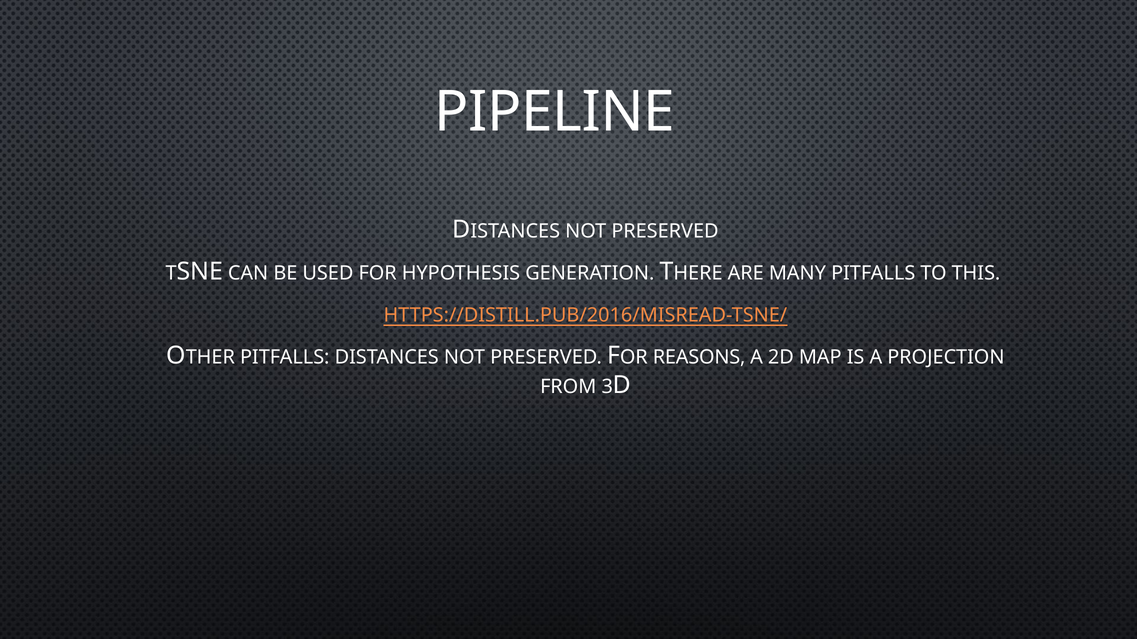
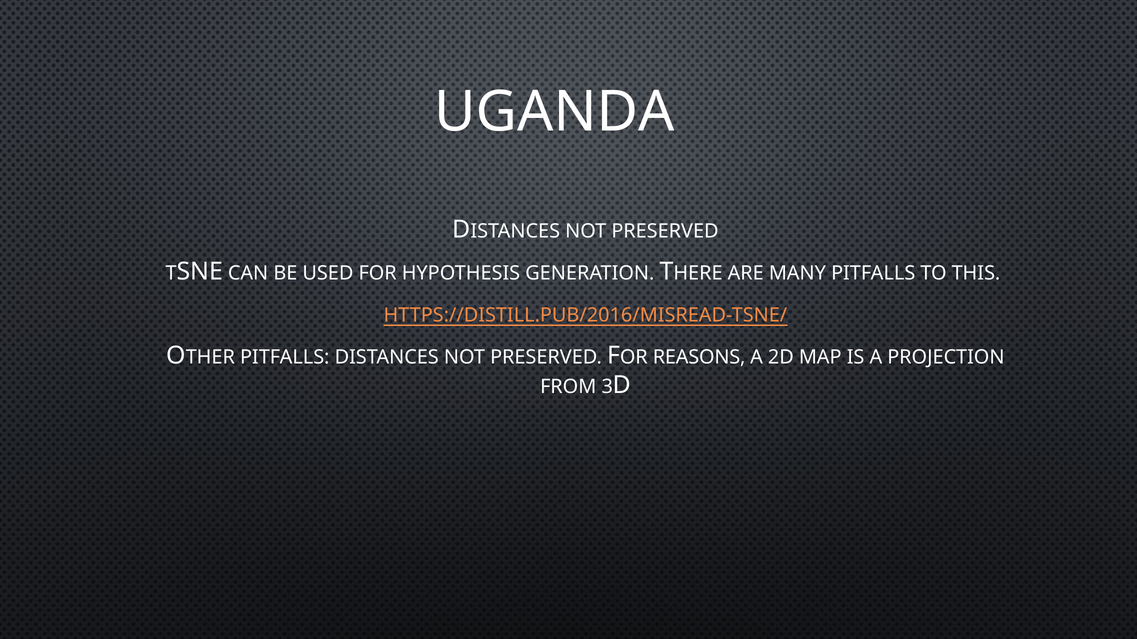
PIPELINE: PIPELINE -> UGANDA
